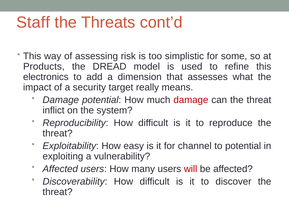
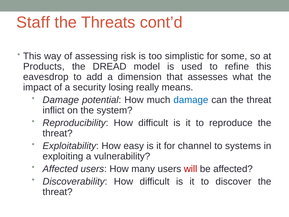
electronics: electronics -> eavesdrop
target: target -> losing
damage at (191, 100) colour: red -> blue
to potential: potential -> systems
